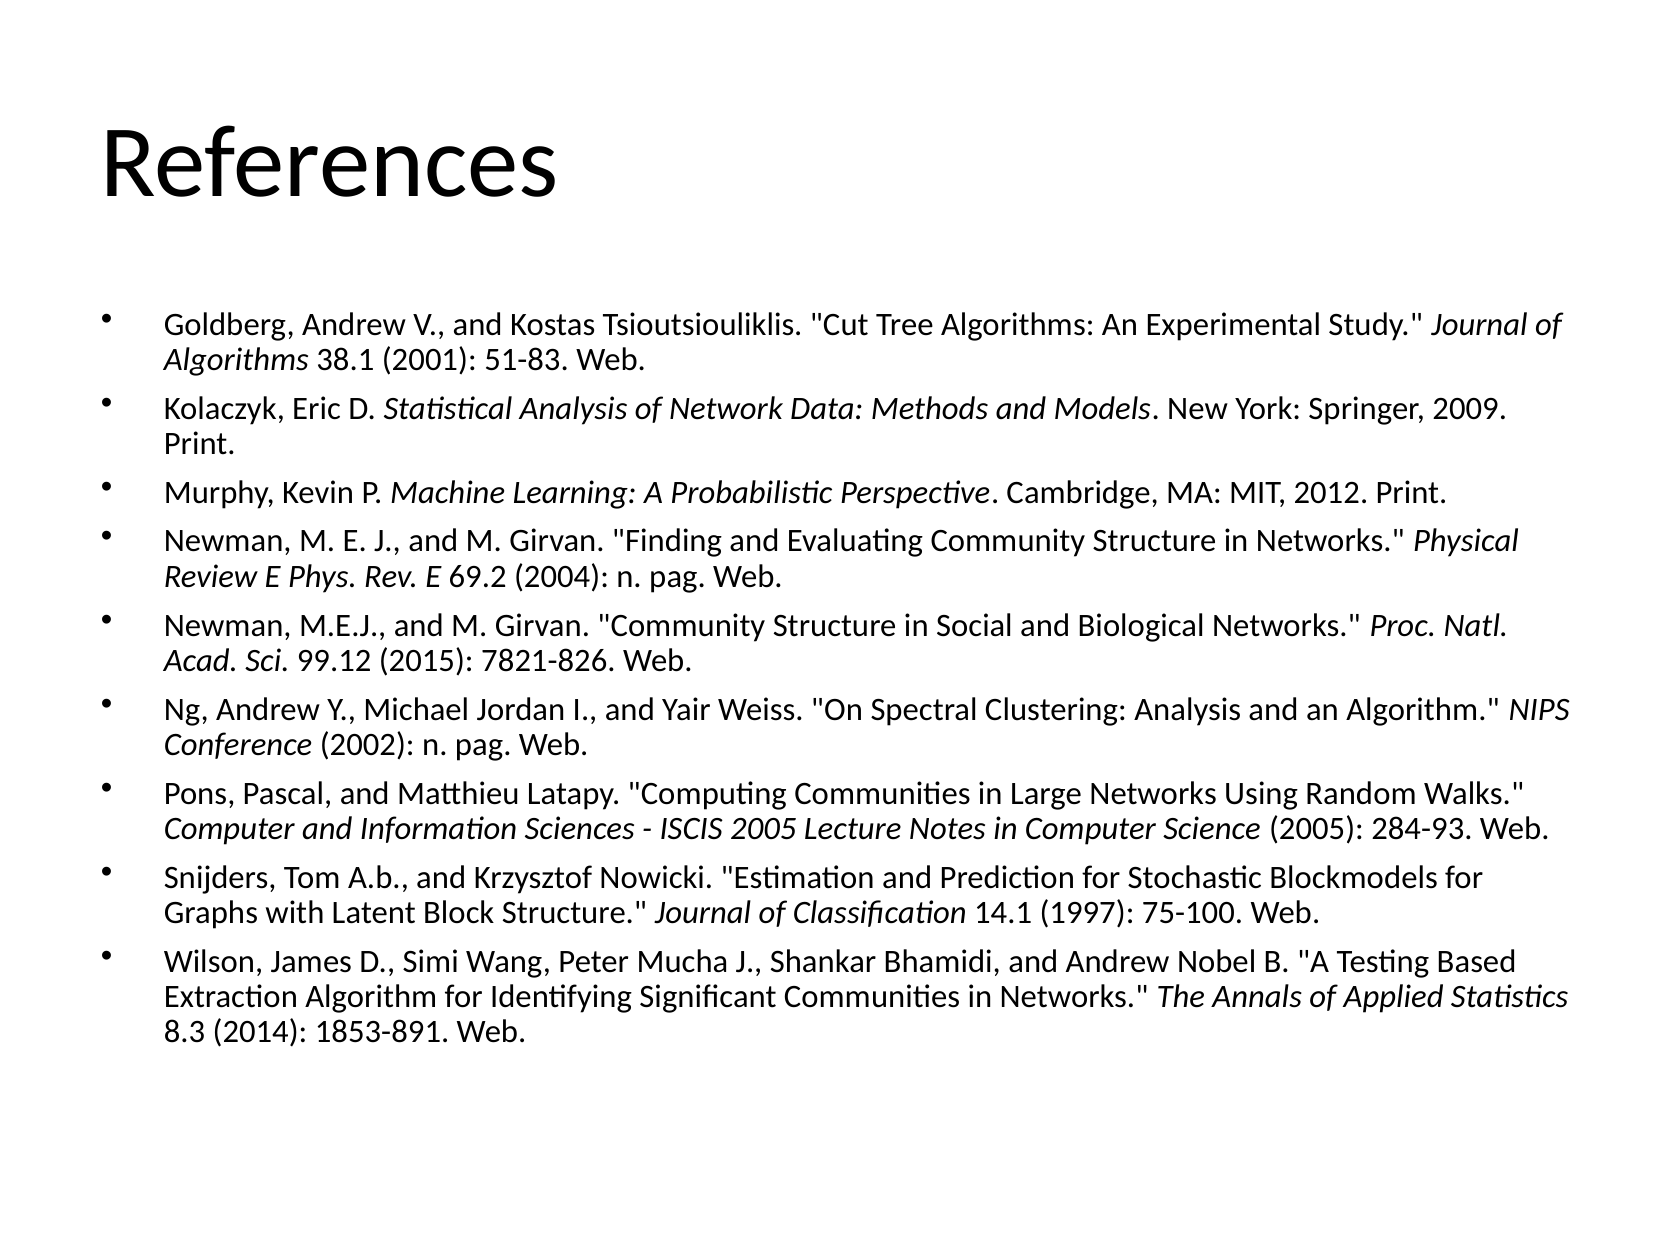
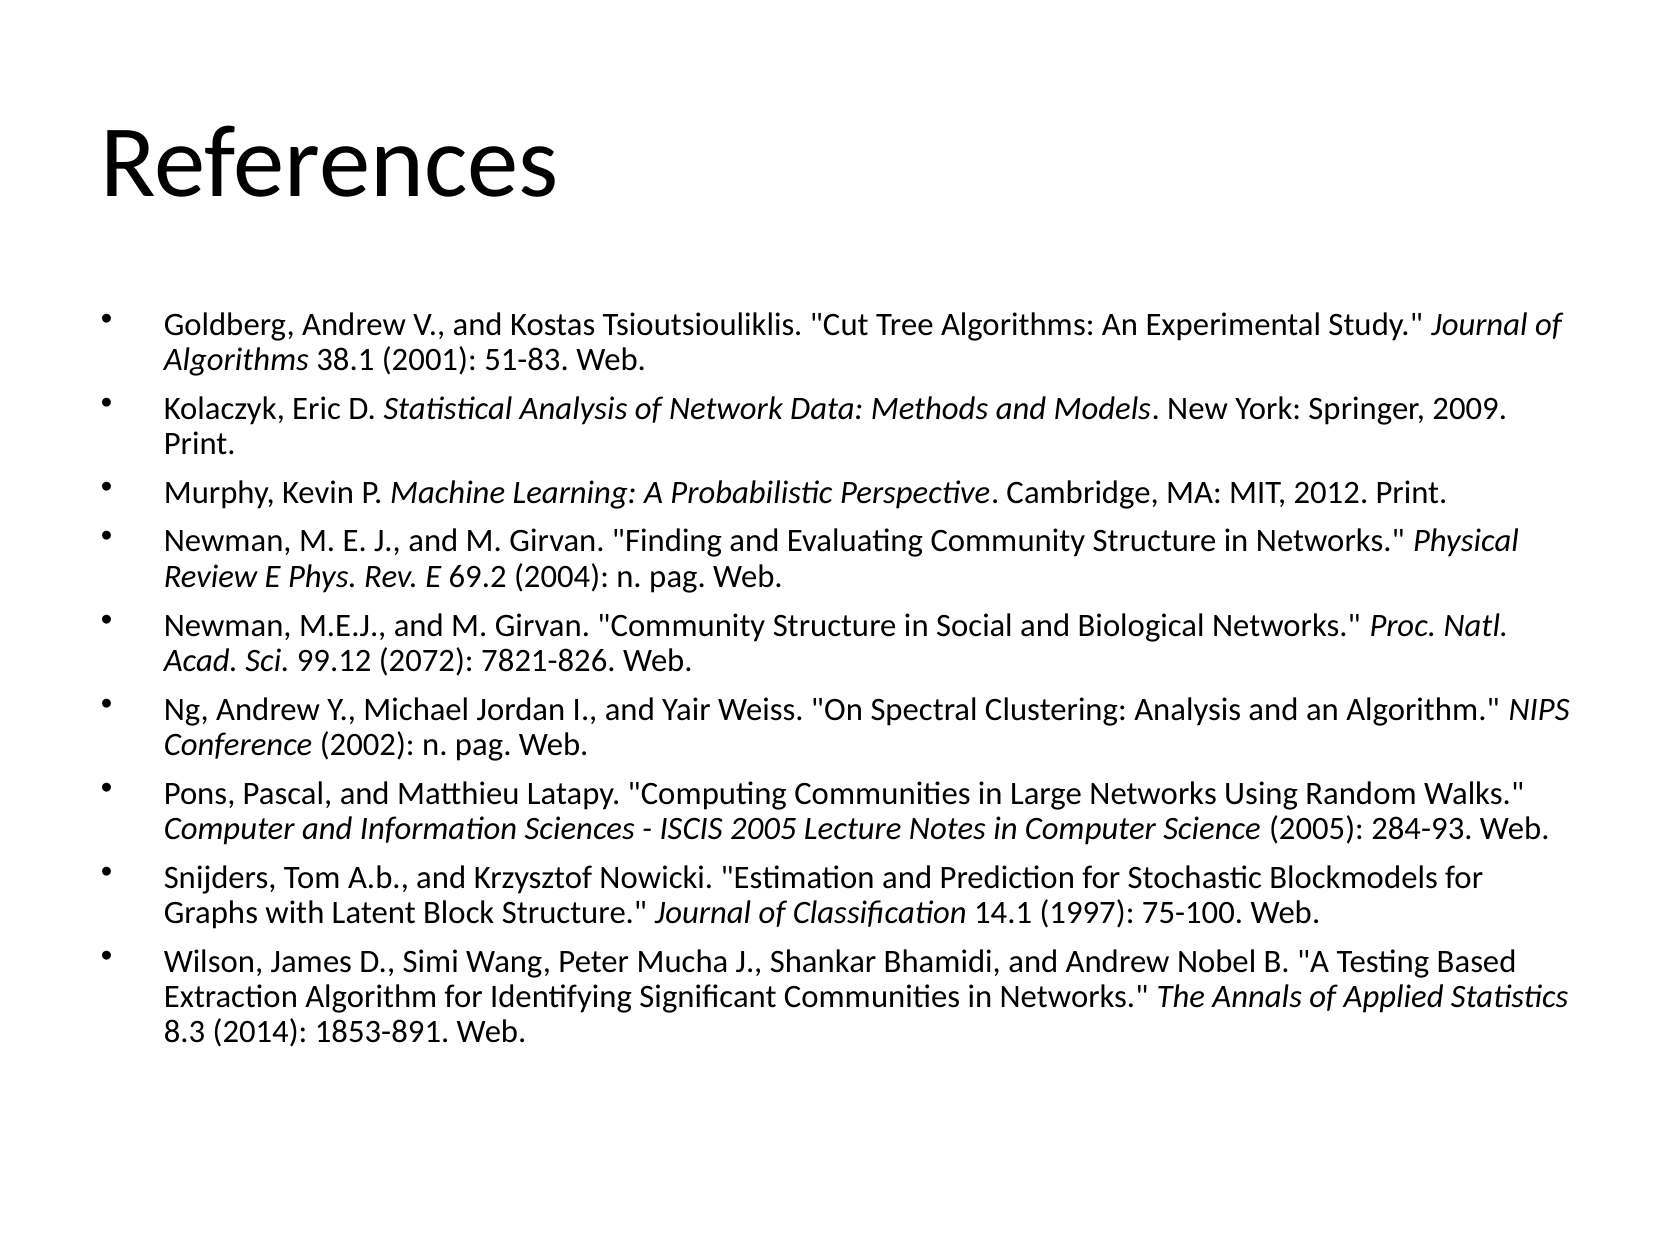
2015: 2015 -> 2072
